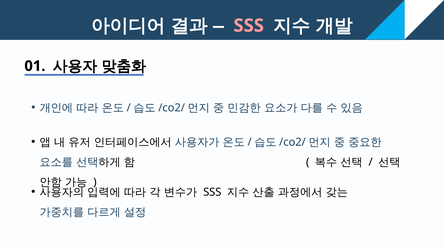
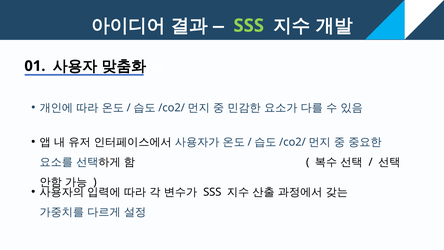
SSS at (249, 26) colour: pink -> light green
